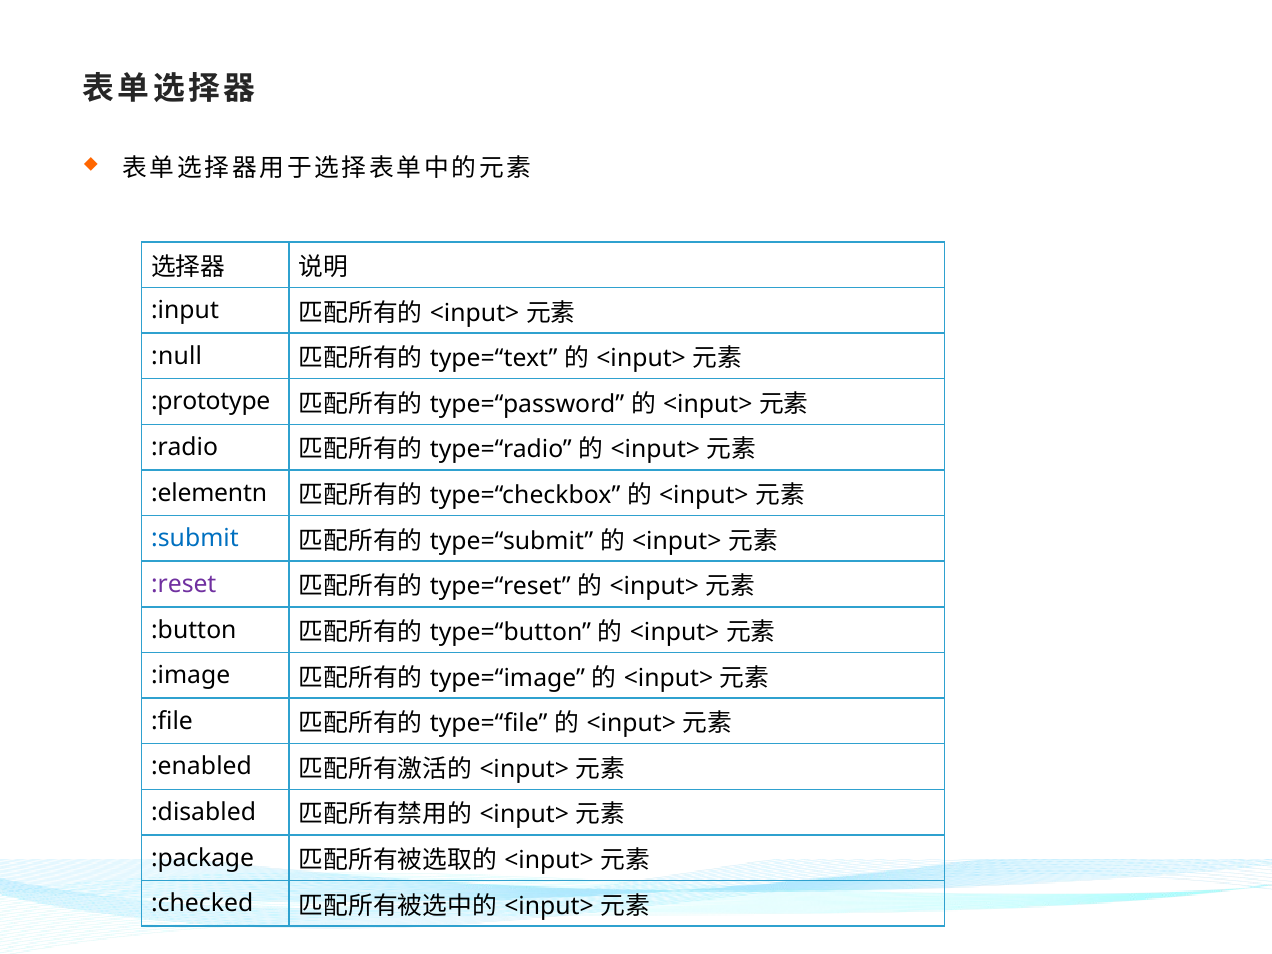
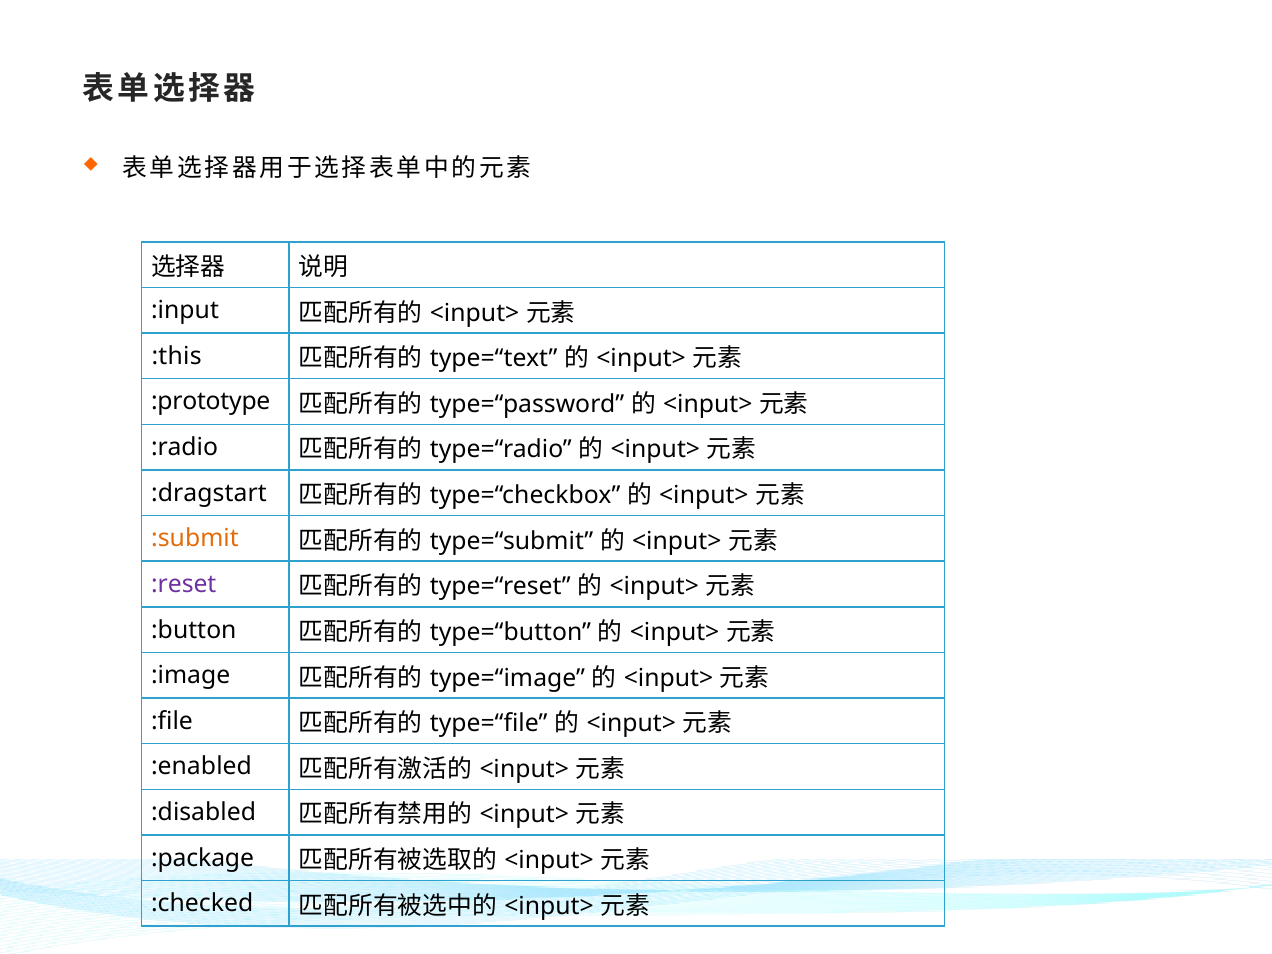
:null: :null -> :this
:elementn: :elementn -> :dragstart
:submit colour: blue -> orange
